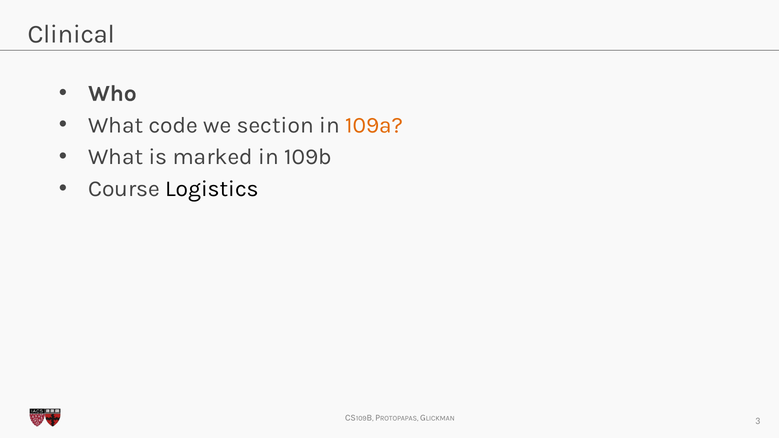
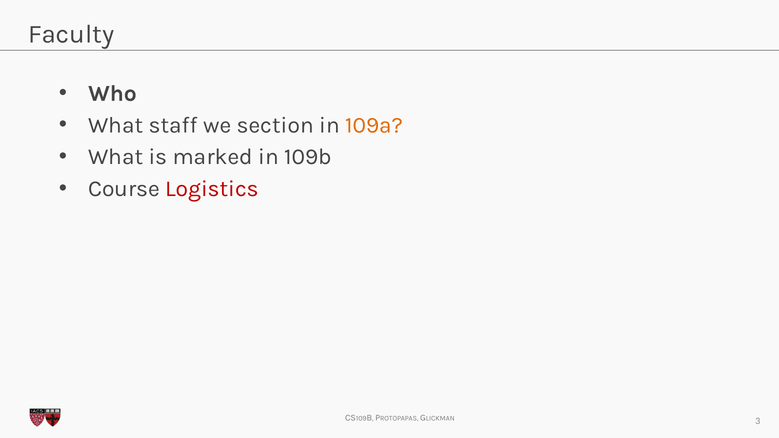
Clinical: Clinical -> Faculty
code: code -> staff
Logistics colour: black -> red
